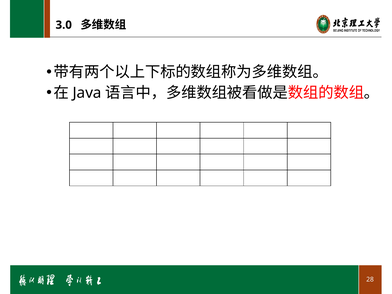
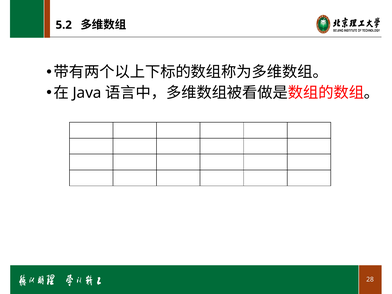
3.0: 3.0 -> 5.2
